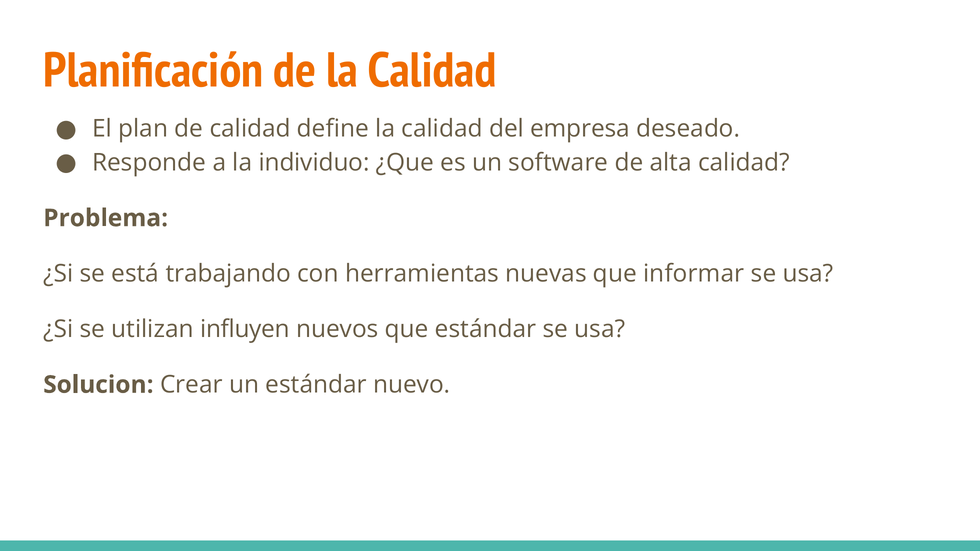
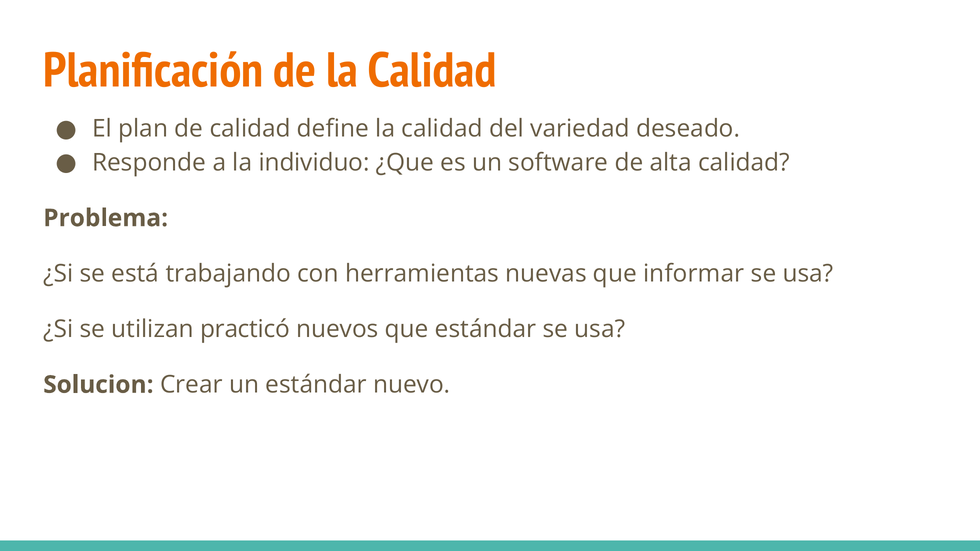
empresa: empresa -> variedad
influyen: influyen -> practicó
